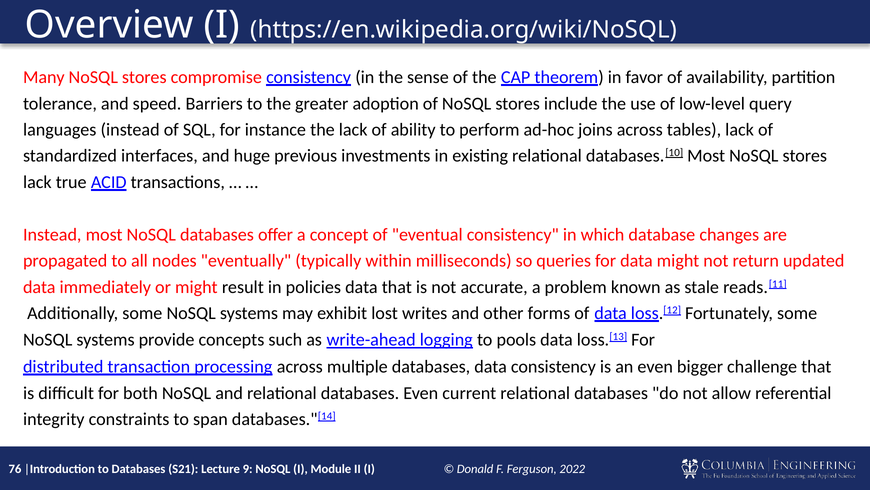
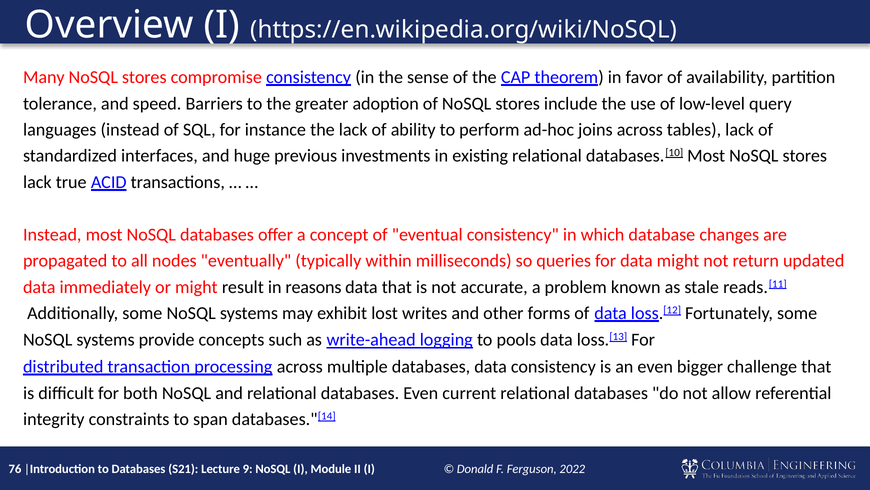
policies: policies -> reasons
